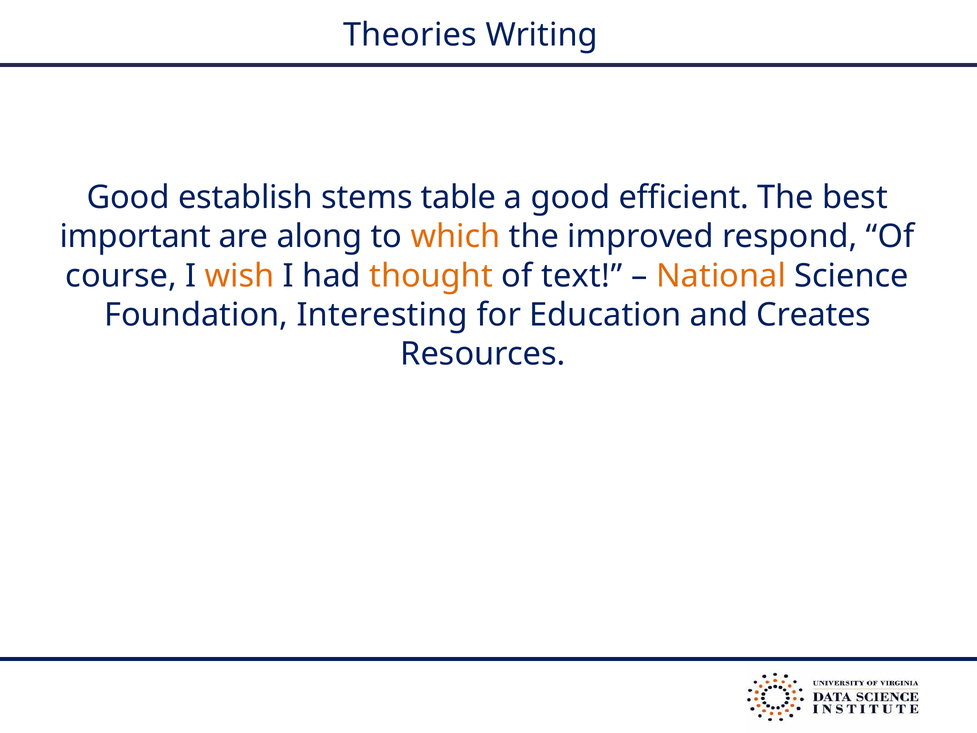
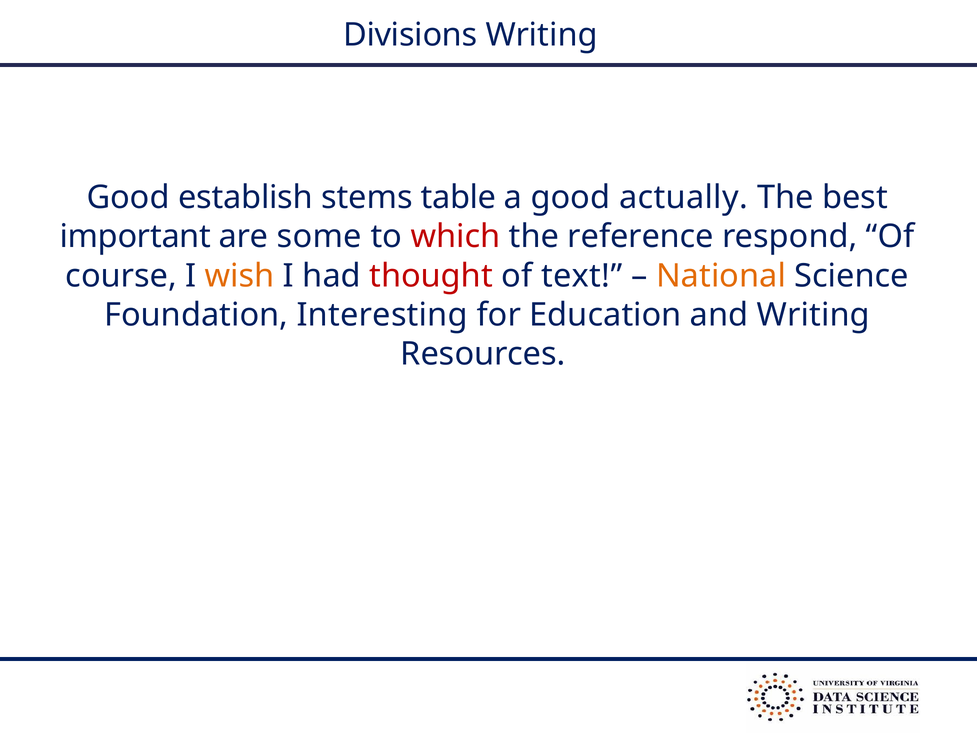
Theories: Theories -> Divisions
efficient: efficient -> actually
along: along -> some
which colour: orange -> red
improved: improved -> reference
thought colour: orange -> red
and Creates: Creates -> Writing
